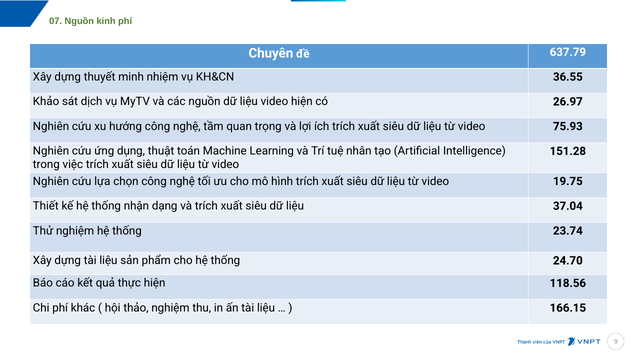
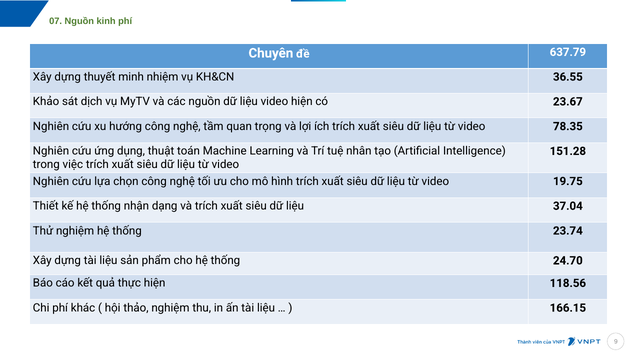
26.97: 26.97 -> 23.67
75.93: 75.93 -> 78.35
